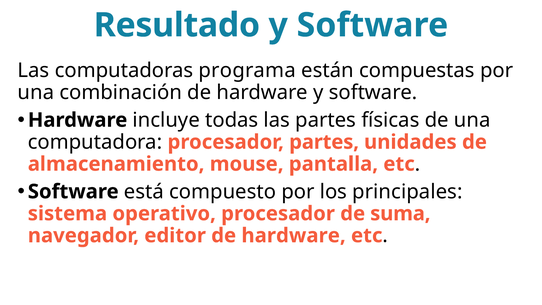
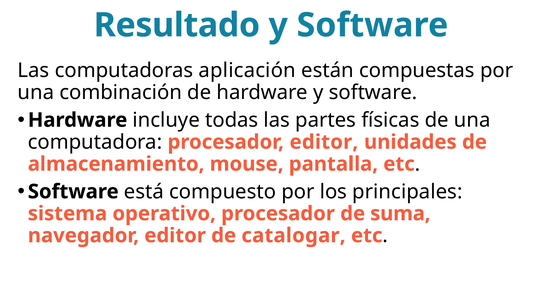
programa: programa -> aplicación
procesador partes: partes -> editor
editor de hardware: hardware -> catalogar
